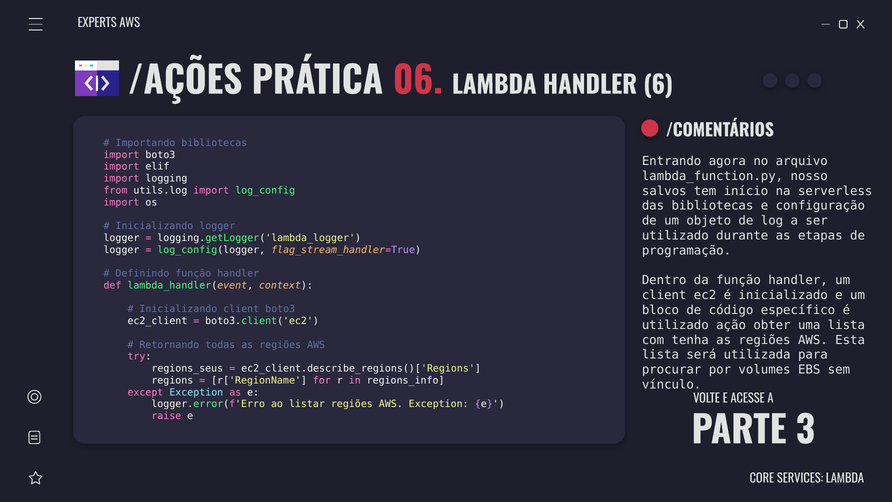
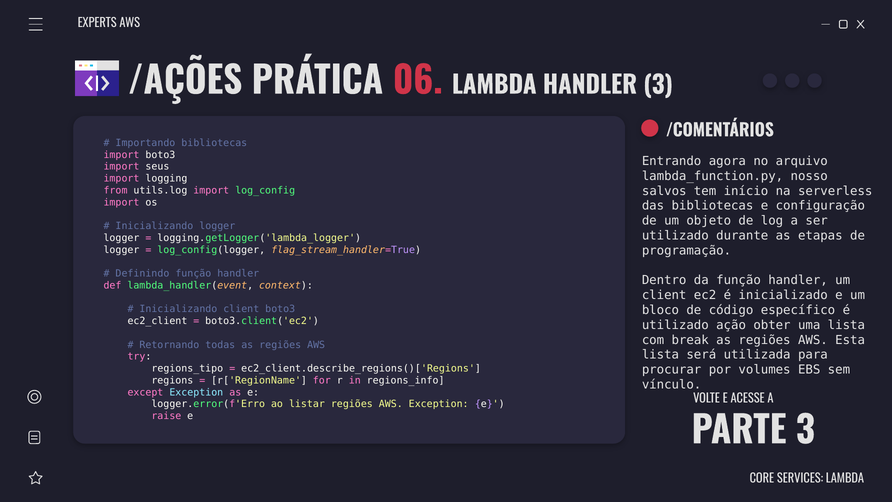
HANDLER 6: 6 -> 3
elif: elif -> seus
tenha: tenha -> break
regions_seus: regions_seus -> regions_tipo
